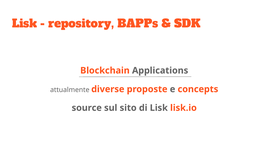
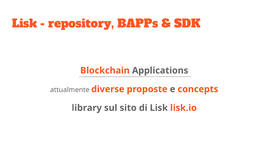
source: source -> library
